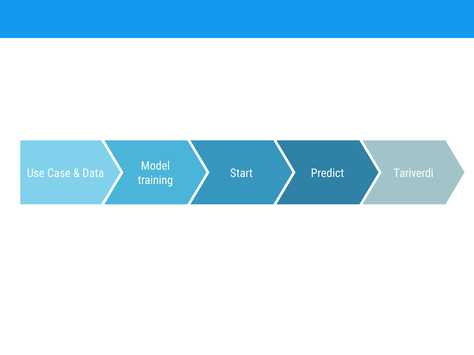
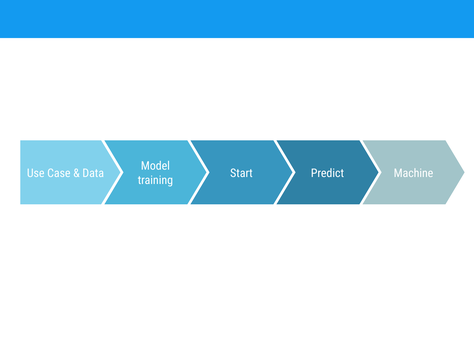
Tariverdi: Tariverdi -> Machine
